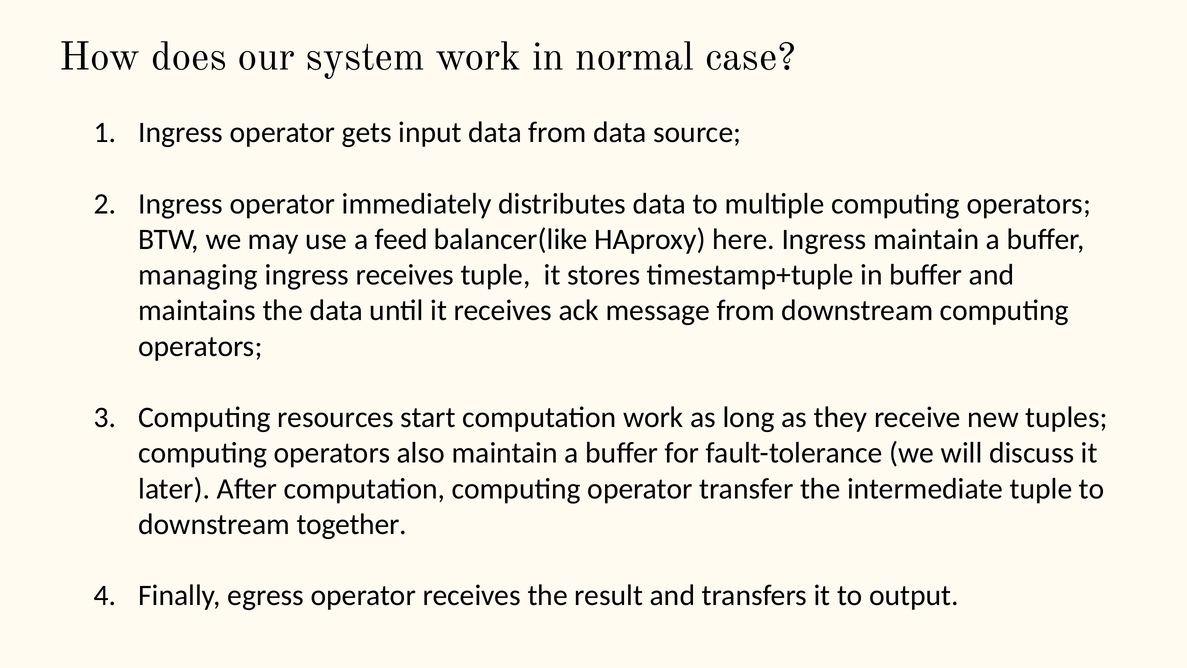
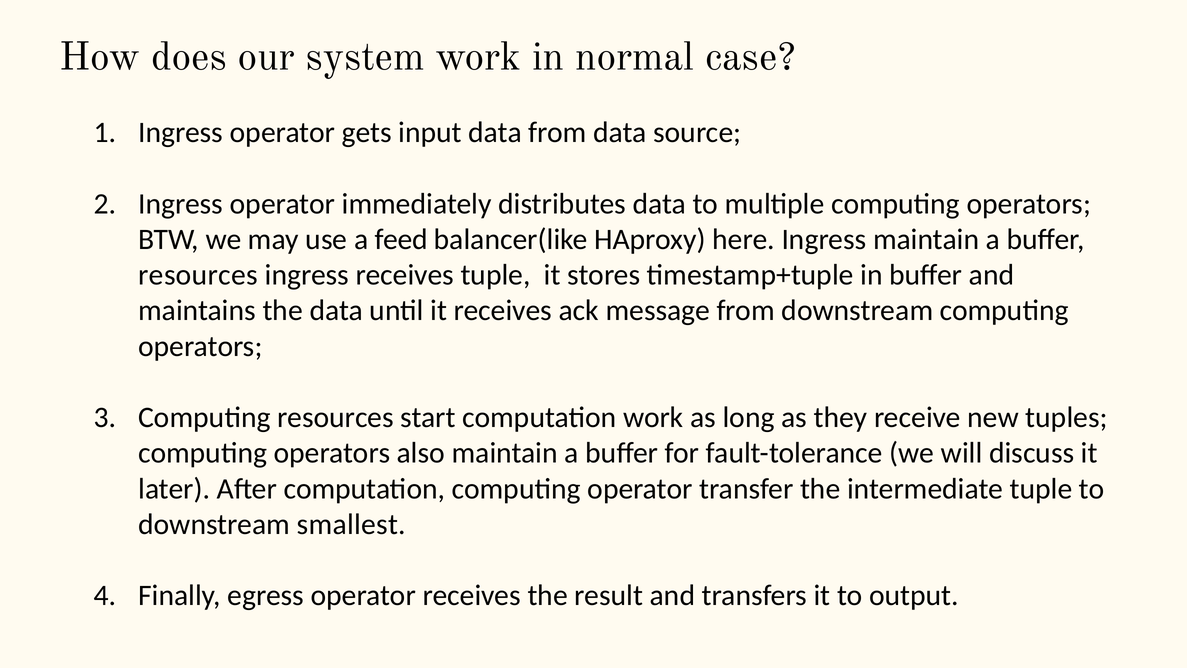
managing at (198, 275): managing -> resources
together: together -> smallest
